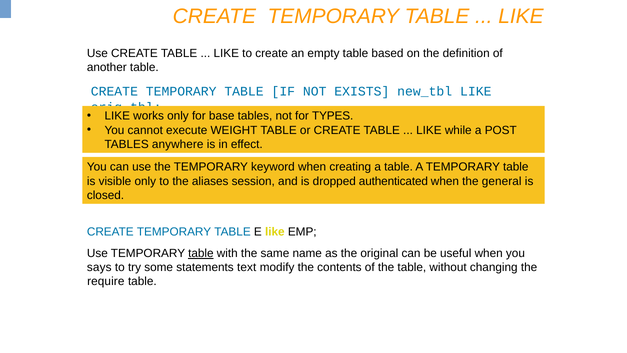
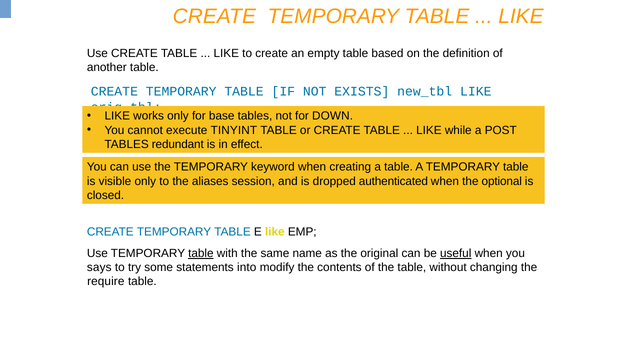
TYPES: TYPES -> DOWN
WEIGHT: WEIGHT -> TINYINT
anywhere: anywhere -> redundant
general: general -> optional
useful underline: none -> present
text: text -> into
